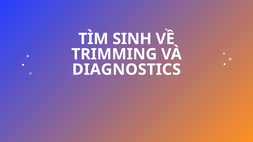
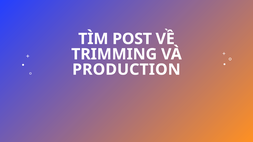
SINH: SINH -> POST
DIAGNOSTICS: DIAGNOSTICS -> PRODUCTION
